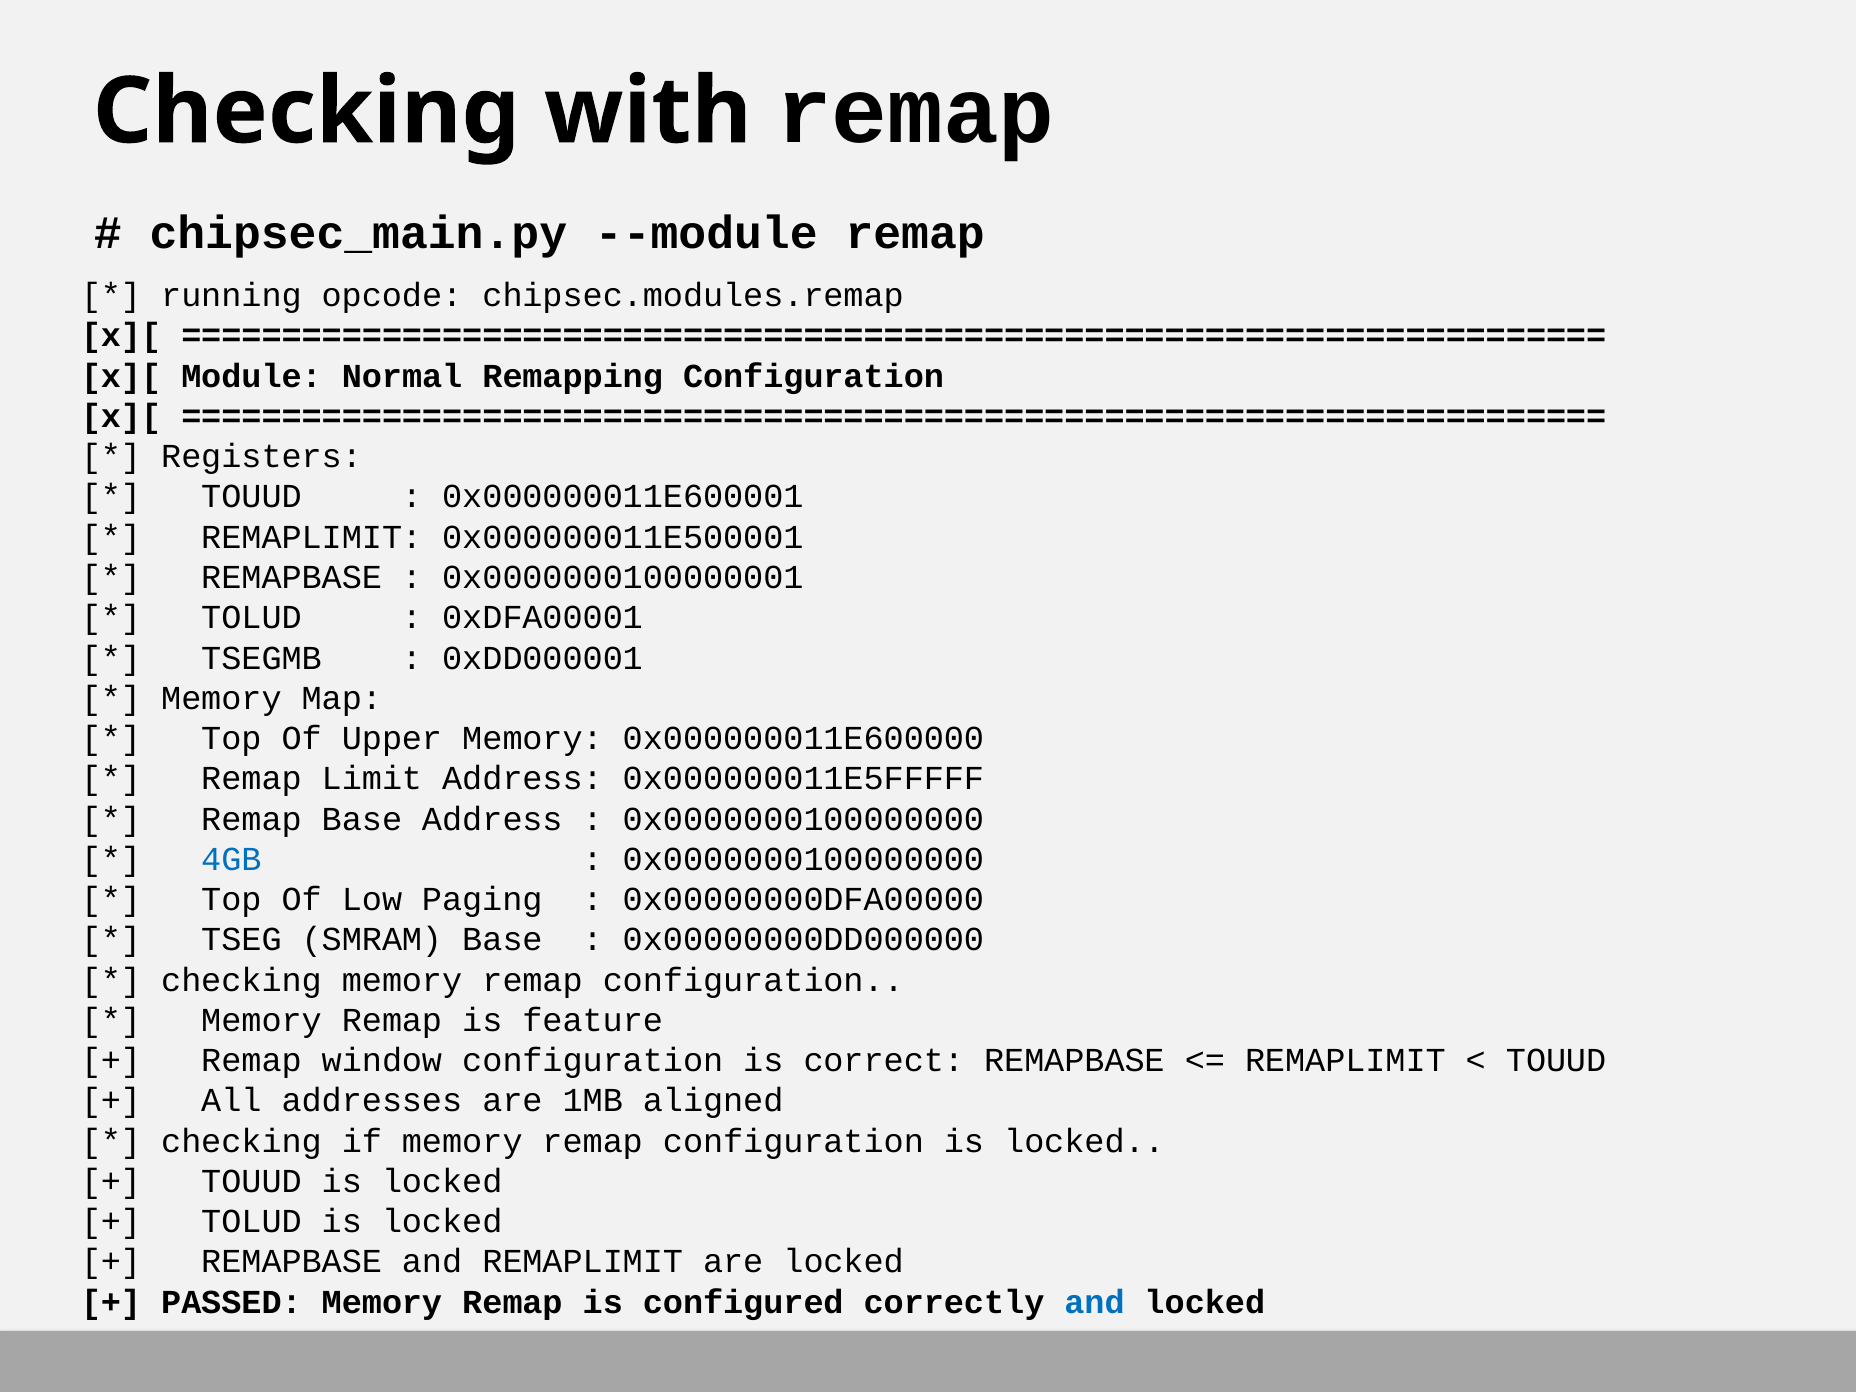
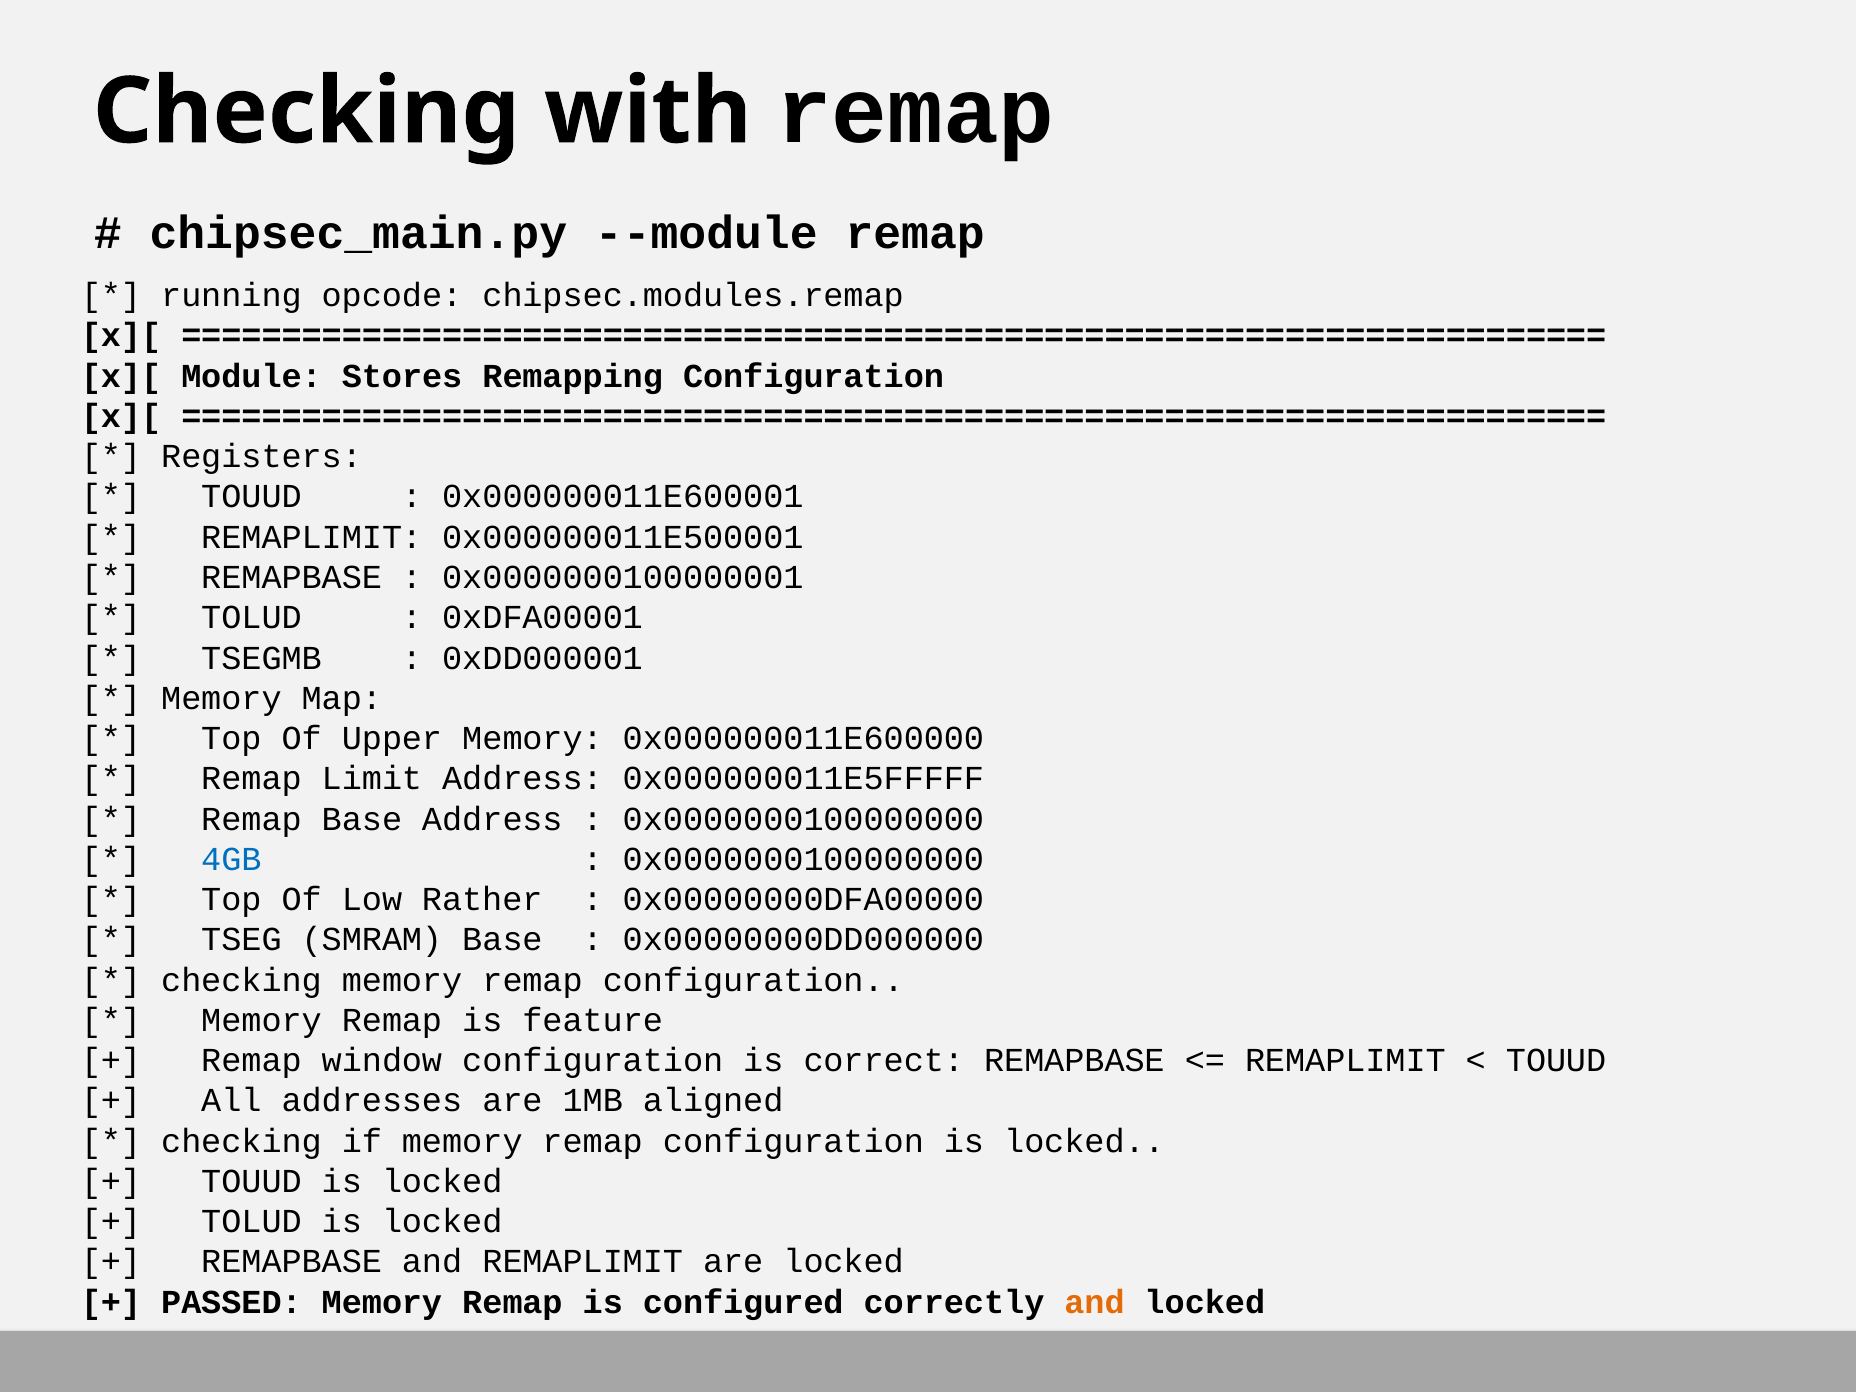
Normal: Normal -> Stores
Paging: Paging -> Rather
and at (1094, 1302) colour: blue -> orange
